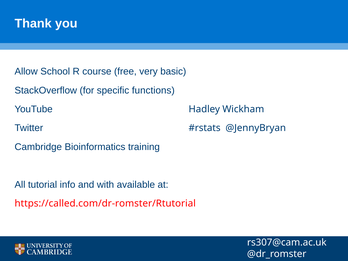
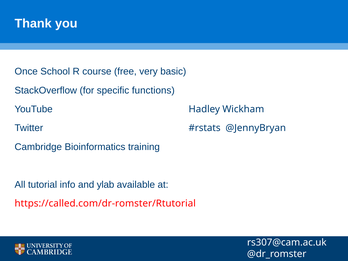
Allow: Allow -> Once
with: with -> ylab
